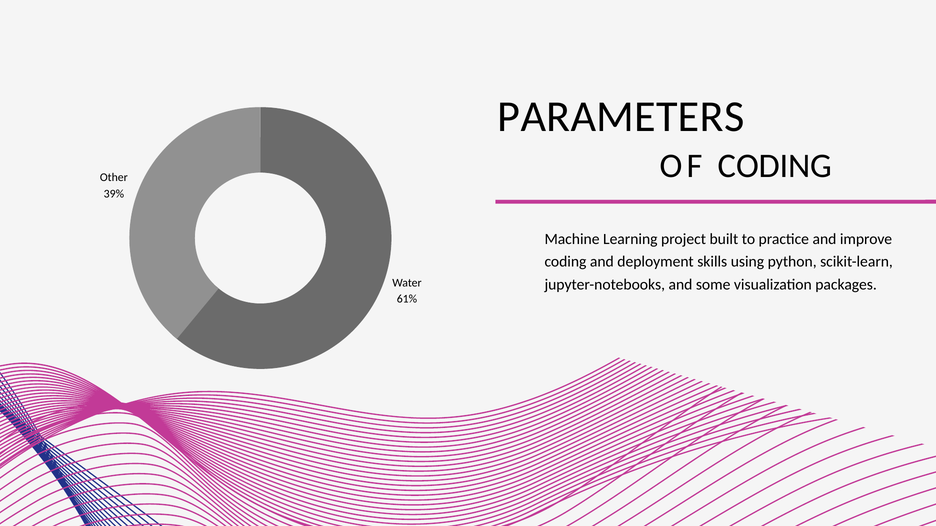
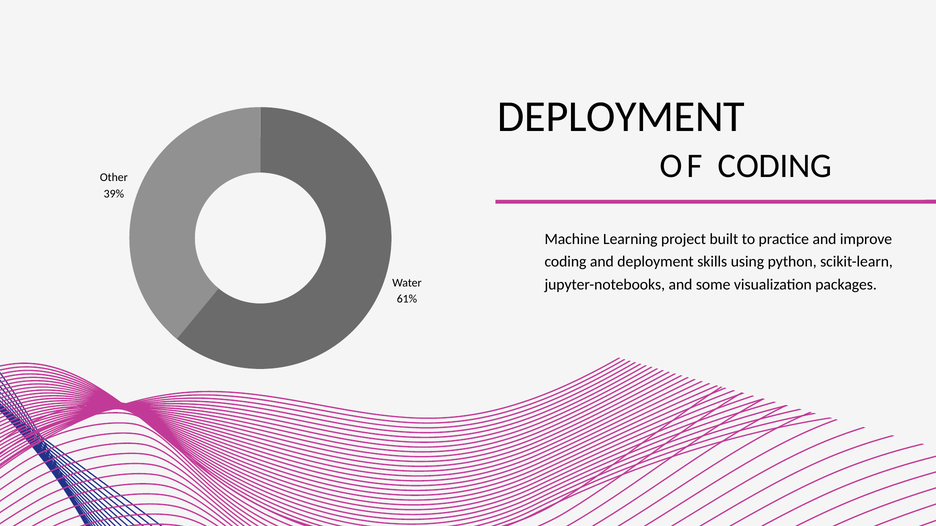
PARAMETERS at (621, 117): PARAMETERS -> DEPLOYMENT
